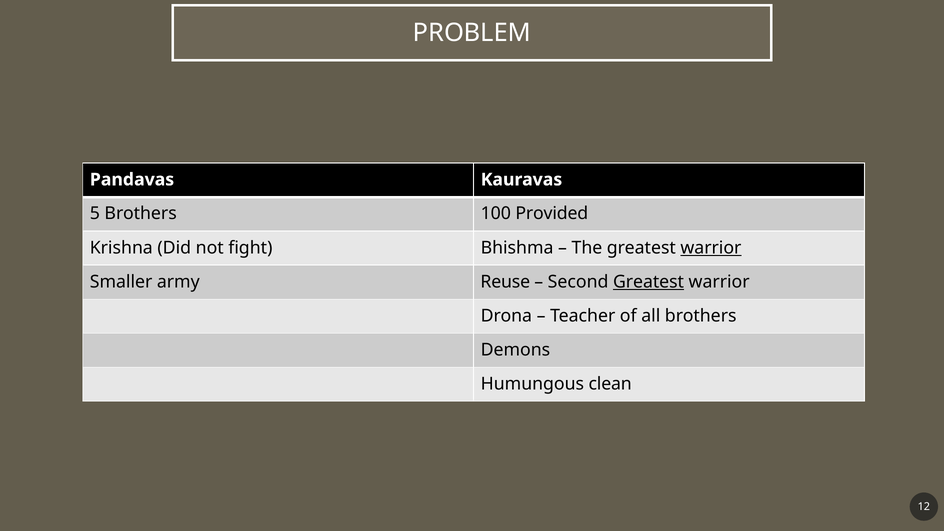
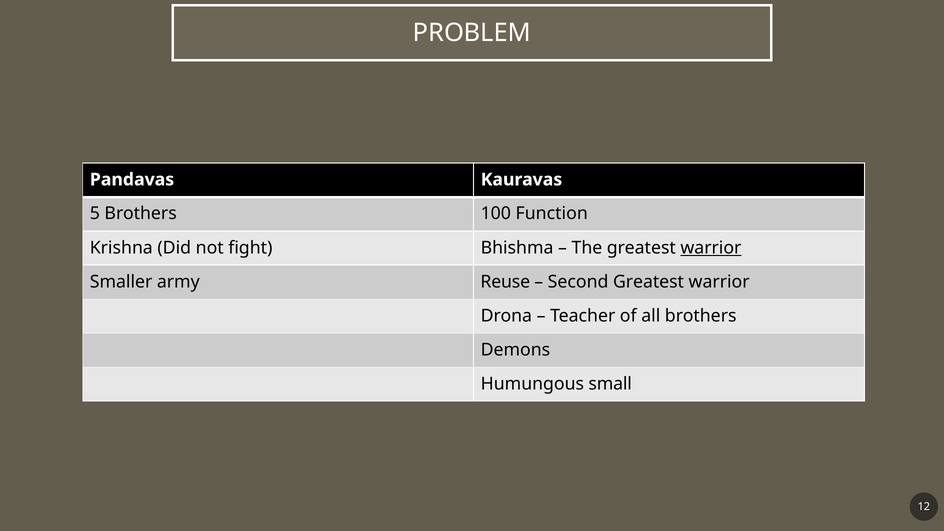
Provided: Provided -> Function
Greatest at (649, 282) underline: present -> none
clean: clean -> small
